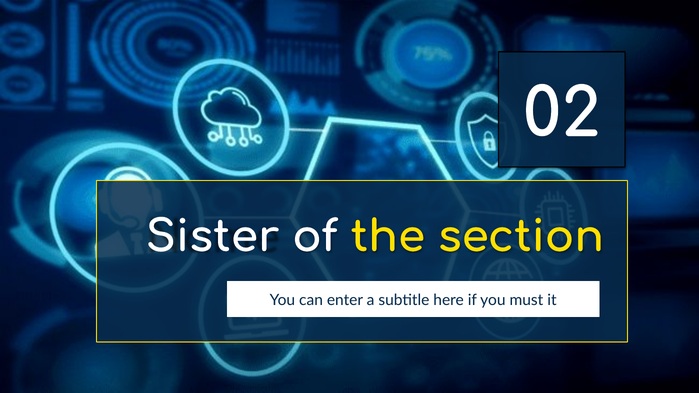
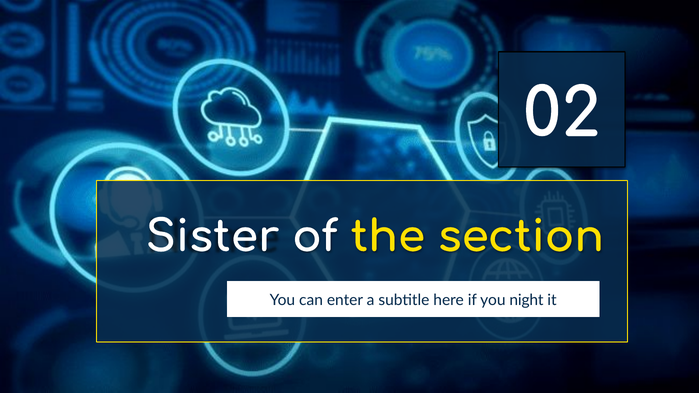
must: must -> night
